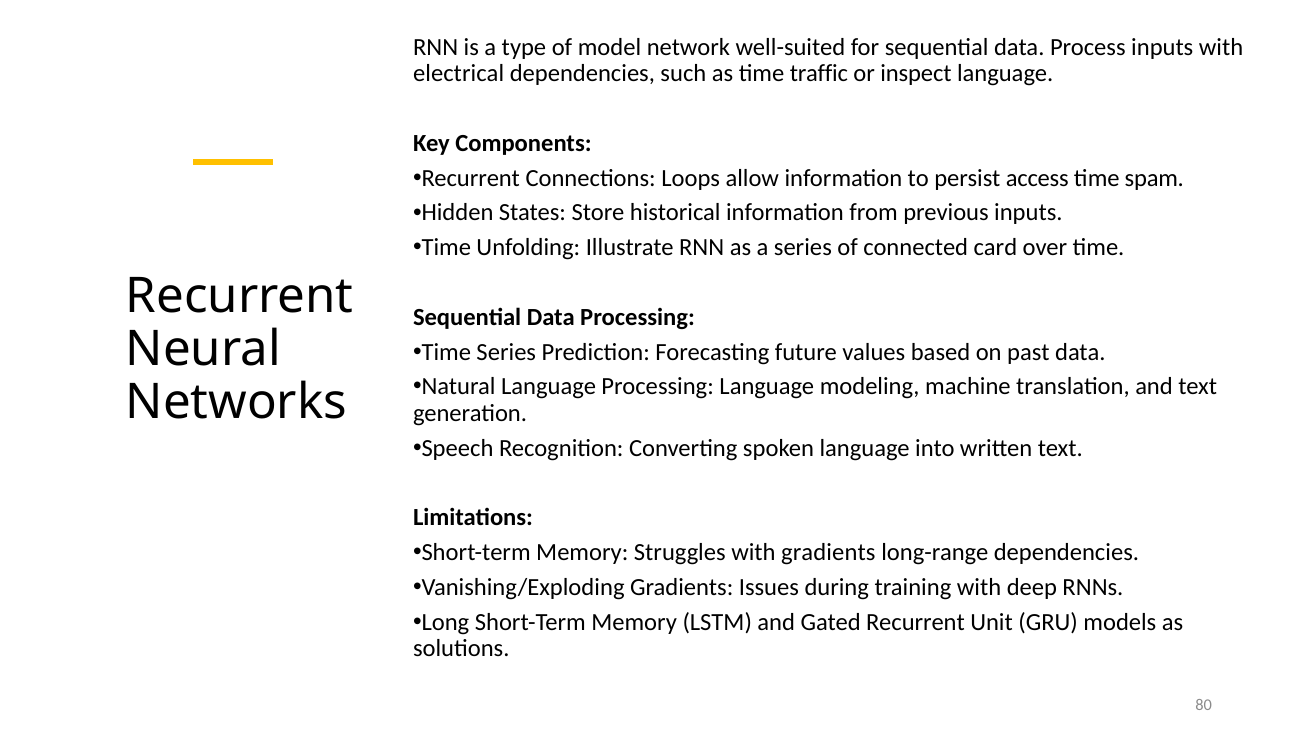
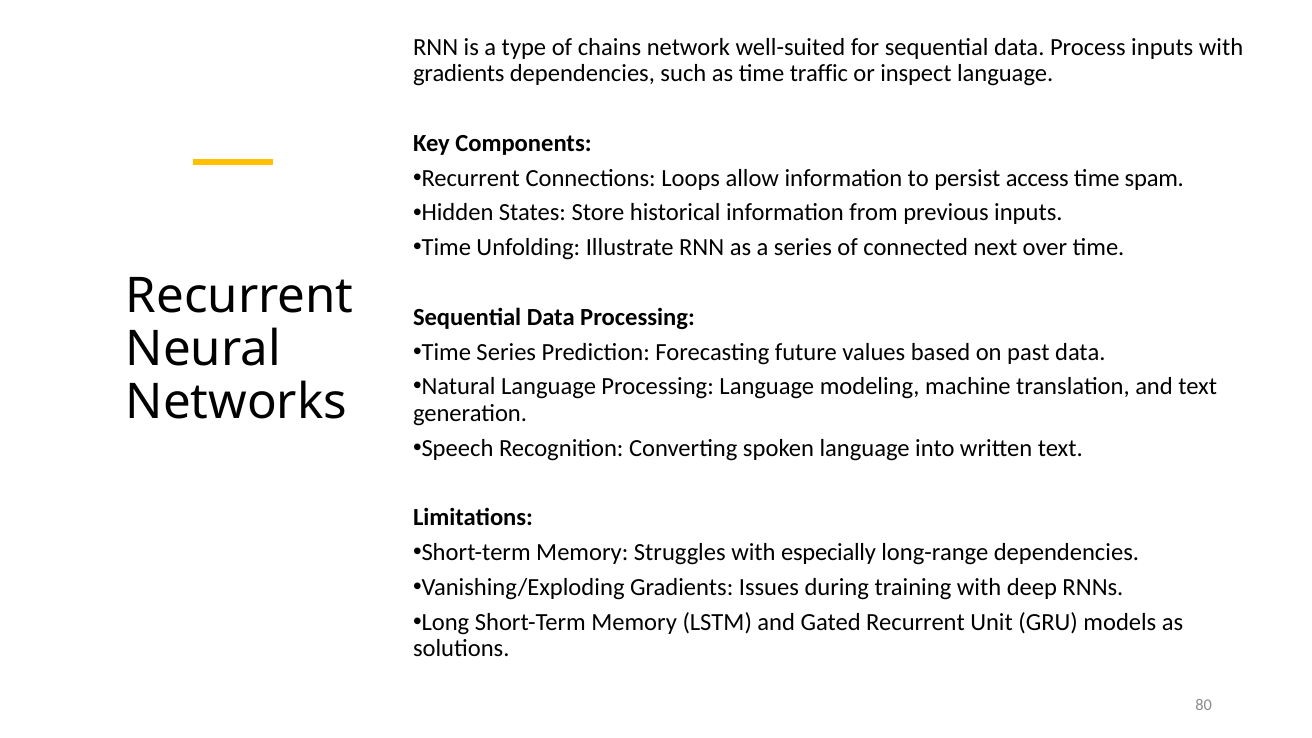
model: model -> chains
electrical at (459, 74): electrical -> gradients
card: card -> next
with gradients: gradients -> especially
